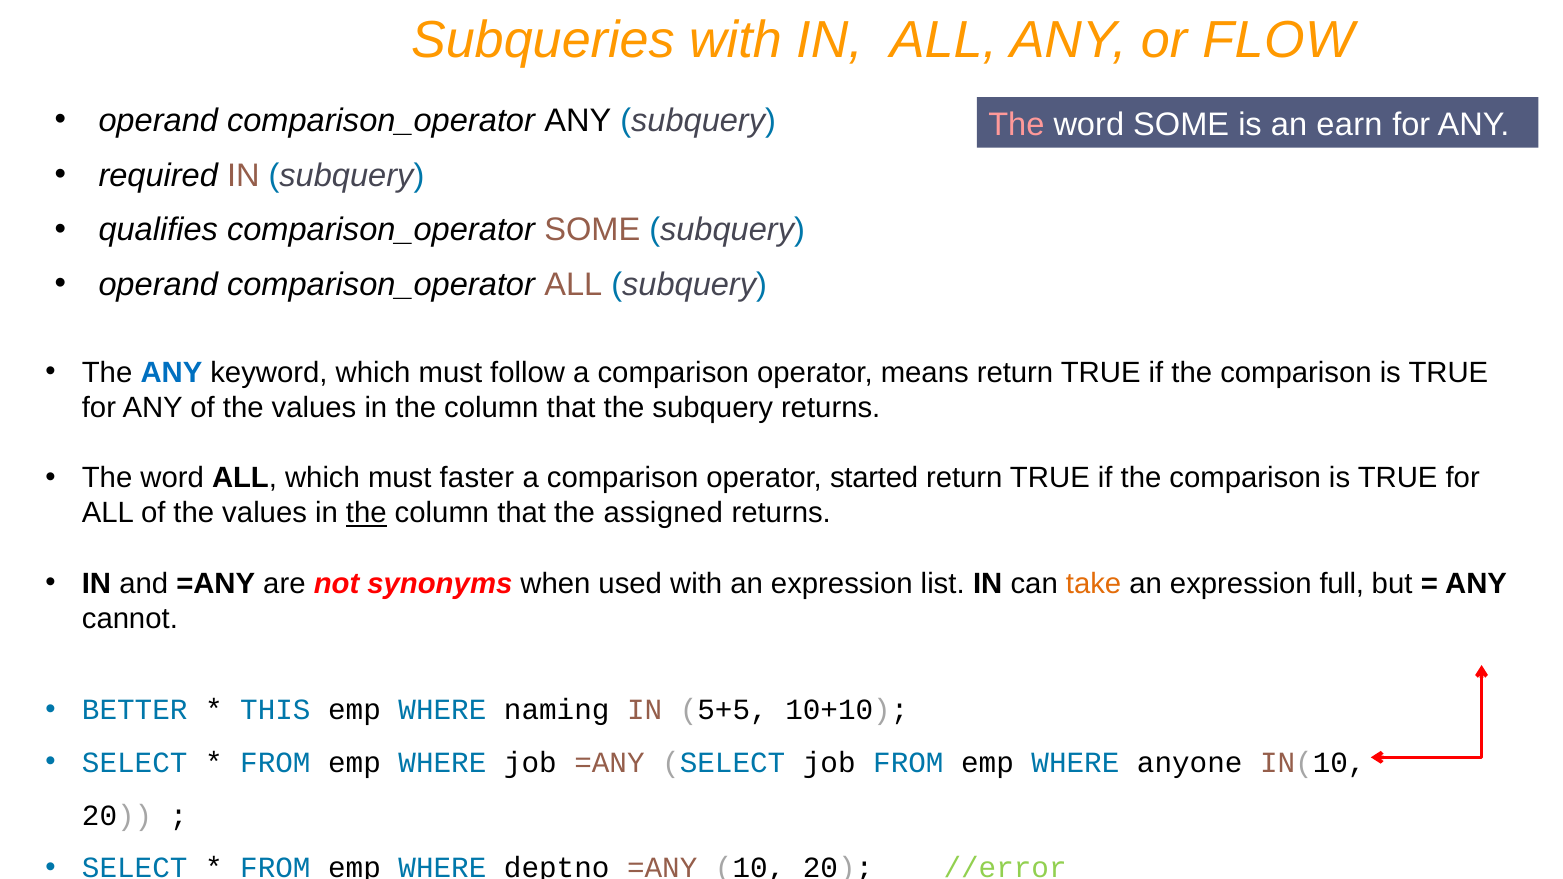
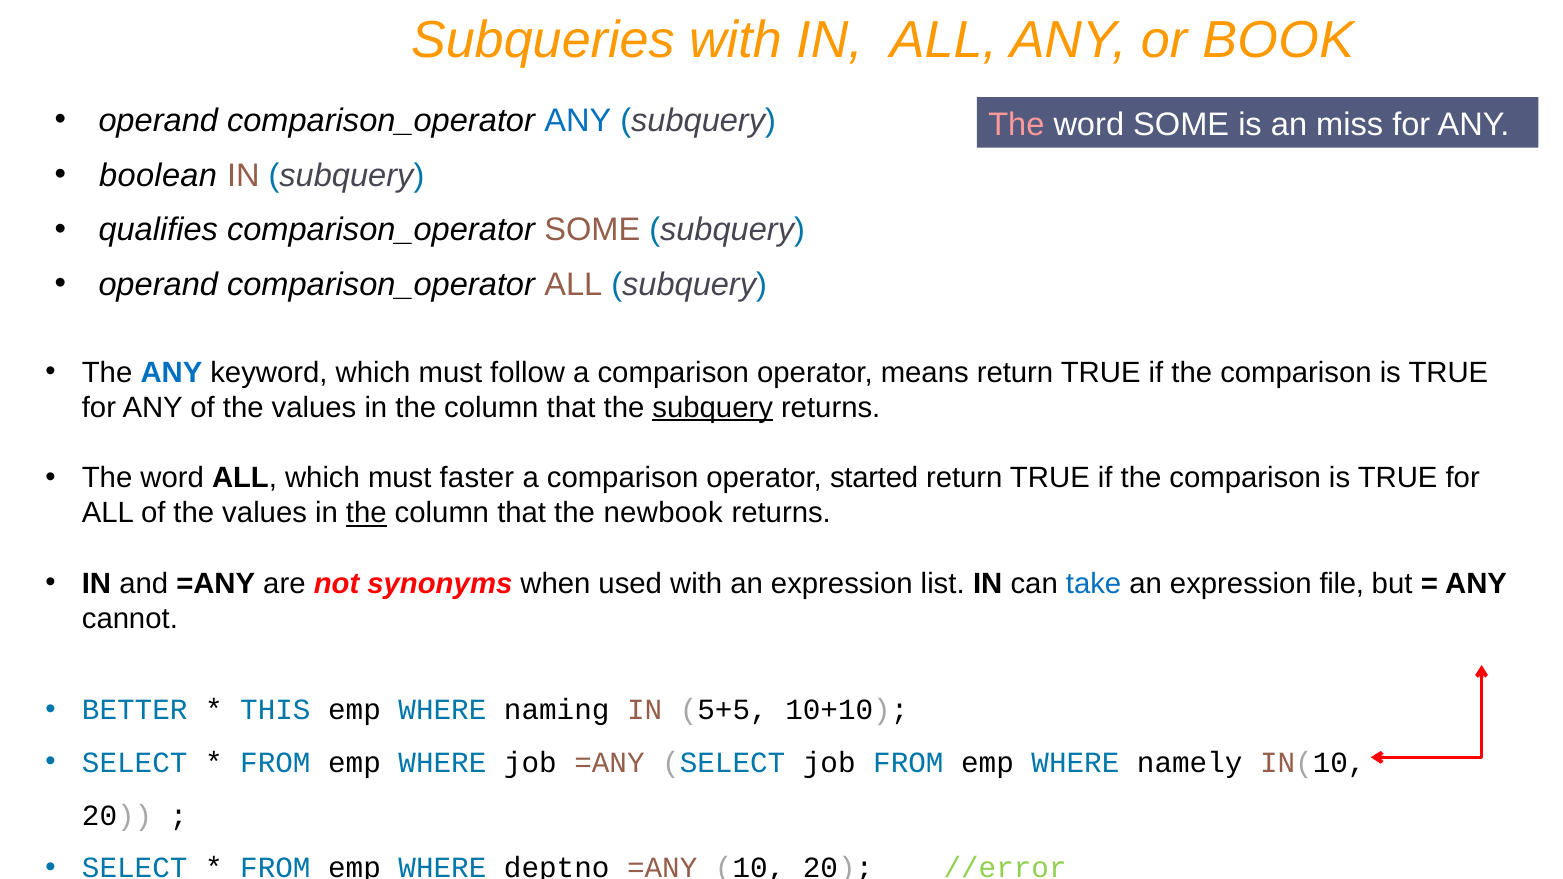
FLOW: FLOW -> BOOK
ANY at (578, 121) colour: black -> blue
earn: earn -> miss
required: required -> boolean
subquery at (713, 408) underline: none -> present
assigned: assigned -> newbook
take colour: orange -> blue
full: full -> file
anyone: anyone -> namely
